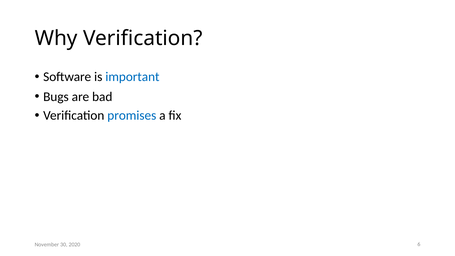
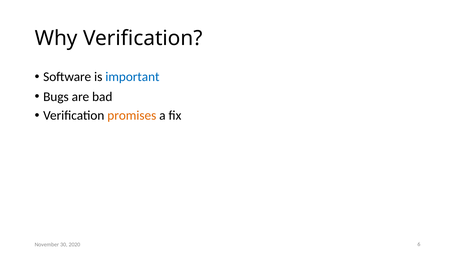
promises colour: blue -> orange
